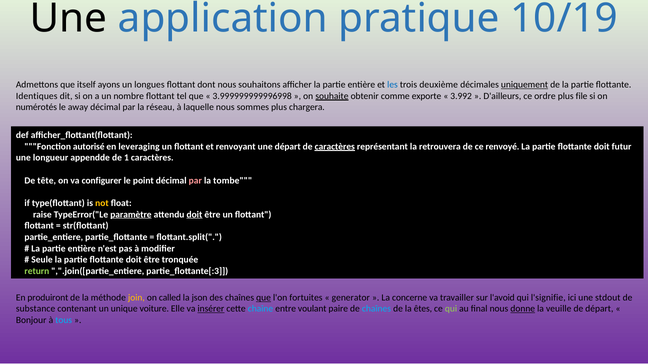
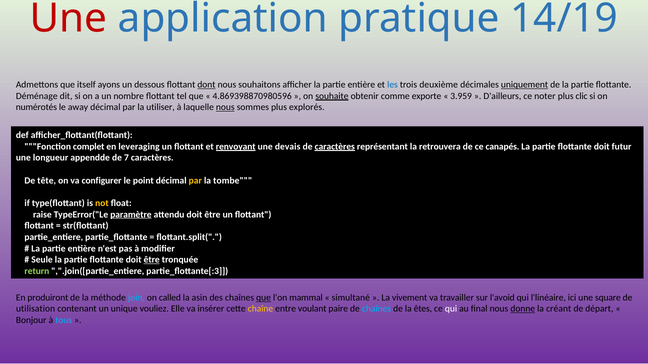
Une at (69, 19) colour: black -> red
10/19: 10/19 -> 14/19
longues: longues -> dessous
dont underline: none -> present
Identiques: Identiques -> Déménage
3.999999999996998: 3.999999999996998 -> 4.869398870980596
3.992: 3.992 -> 3.959
ordre: ordre -> noter
file: file -> clic
réseau: réseau -> utiliser
nous at (225, 107) underline: none -> present
chargera: chargera -> explorés
autorisé: autorisé -> complet
renvoyant underline: none -> present
une départ: départ -> devais
renvoyé: renvoyé -> canapés
1: 1 -> 7
par at (195, 181) colour: pink -> yellow
doit at (194, 215) underline: present -> none
être at (152, 260) underline: none -> present
join colour: yellow -> light blue
json: json -> asin
fortuites: fortuites -> mammal
generator: generator -> simultané
concerne: concerne -> vivement
l'signifie: l'signifie -> l'linéaire
stdout: stdout -> square
substance: substance -> utilisation
voiture: voiture -> vouliez
insérer underline: present -> none
chaîne colour: light blue -> yellow
qui at (451, 309) colour: light green -> white
veuille: veuille -> créant
